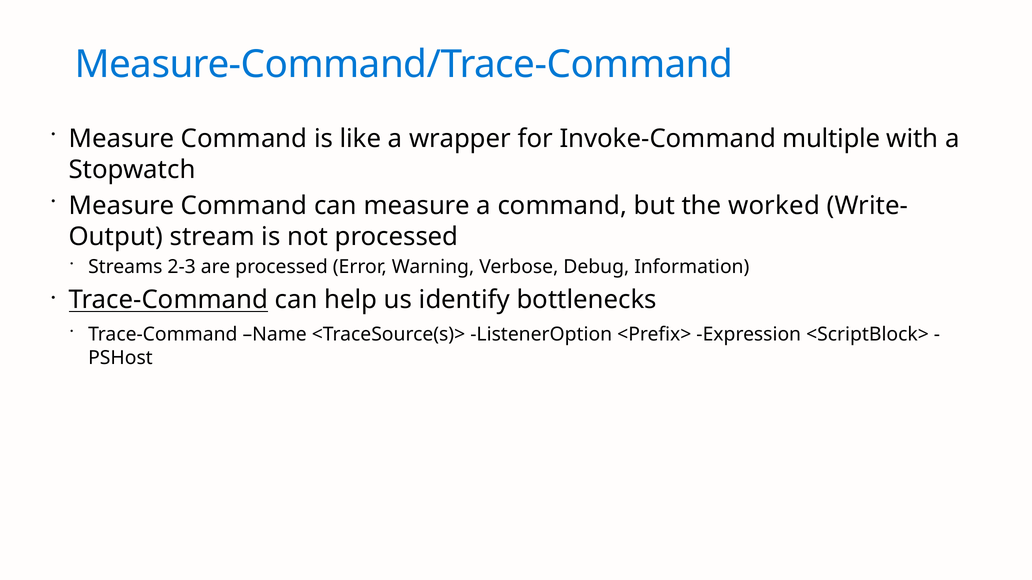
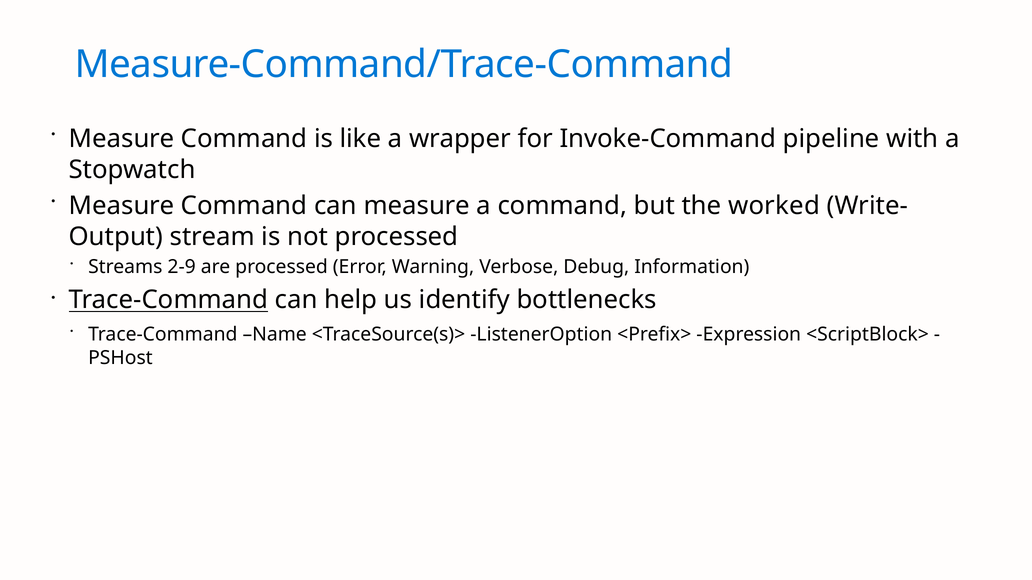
multiple: multiple -> pipeline
2-3: 2-3 -> 2-9
